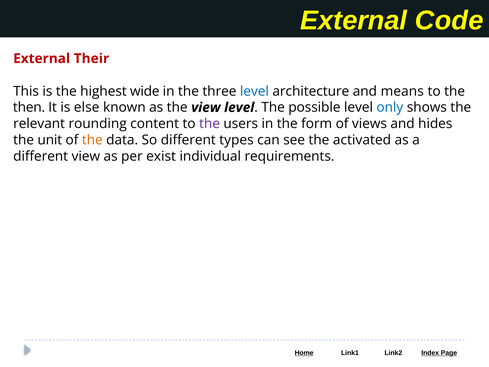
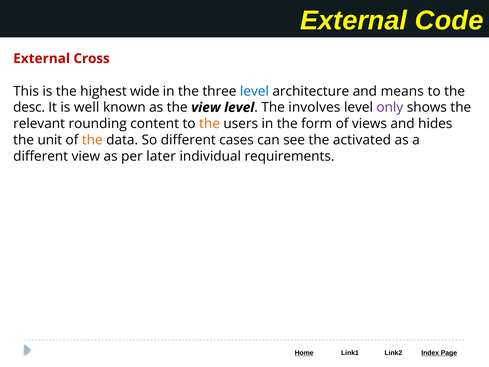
Their: Their -> Cross
then: then -> desc
else: else -> well
possible: possible -> involves
only colour: blue -> purple
the at (210, 124) colour: purple -> orange
types: types -> cases
exist: exist -> later
